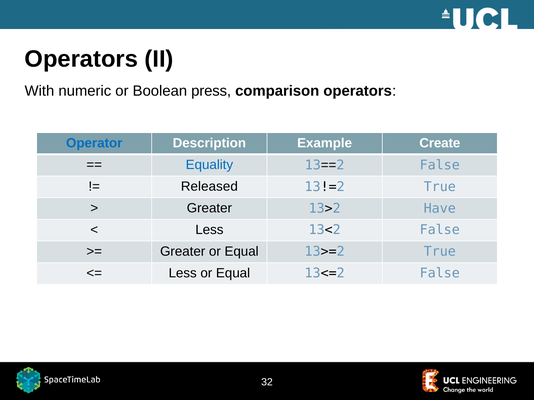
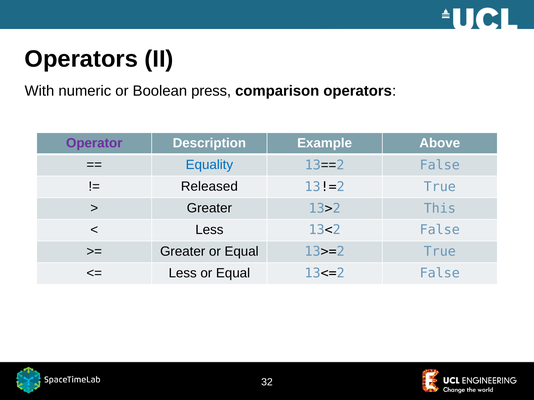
Operator colour: blue -> purple
Create: Create -> Above
Have: Have -> This
